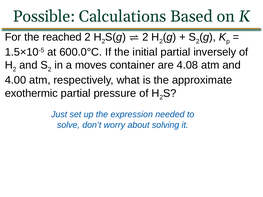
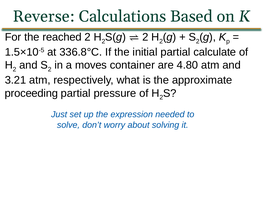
Possible: Possible -> Reverse
600.0°C: 600.0°C -> 336.8°C
inversely: inversely -> calculate
4.08: 4.08 -> 4.80
4.00: 4.00 -> 3.21
exothermic: exothermic -> proceeding
